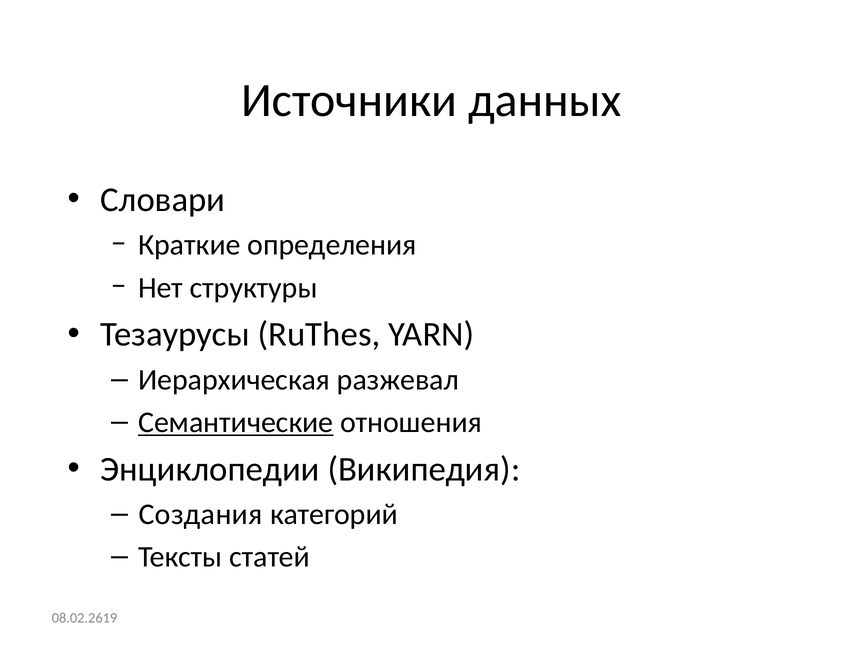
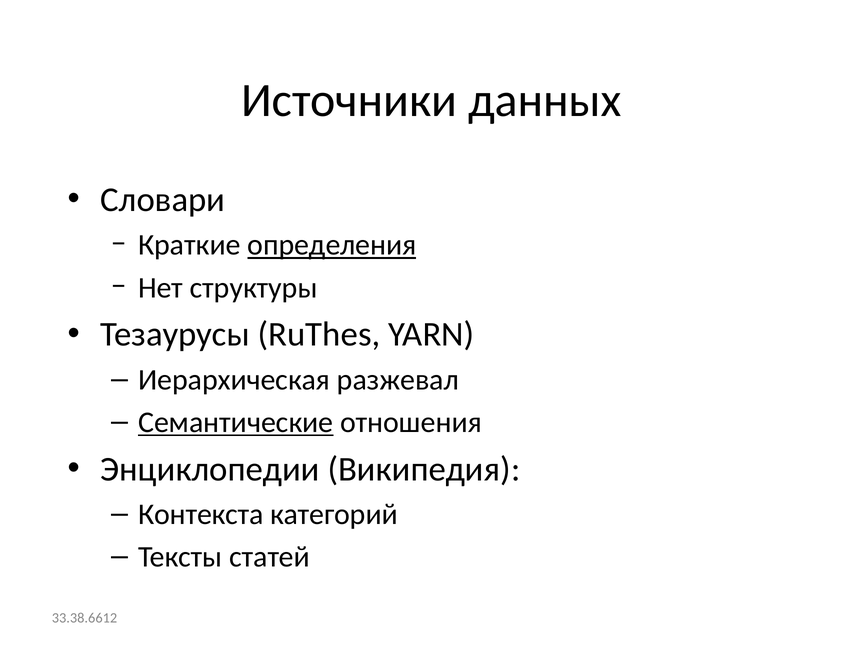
определения underline: none -> present
Создания: Создания -> Контекста
08.02.2619: 08.02.2619 -> 33.38.6612
